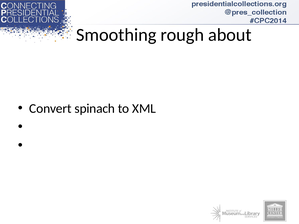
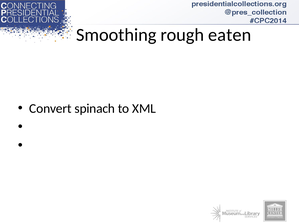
about: about -> eaten
